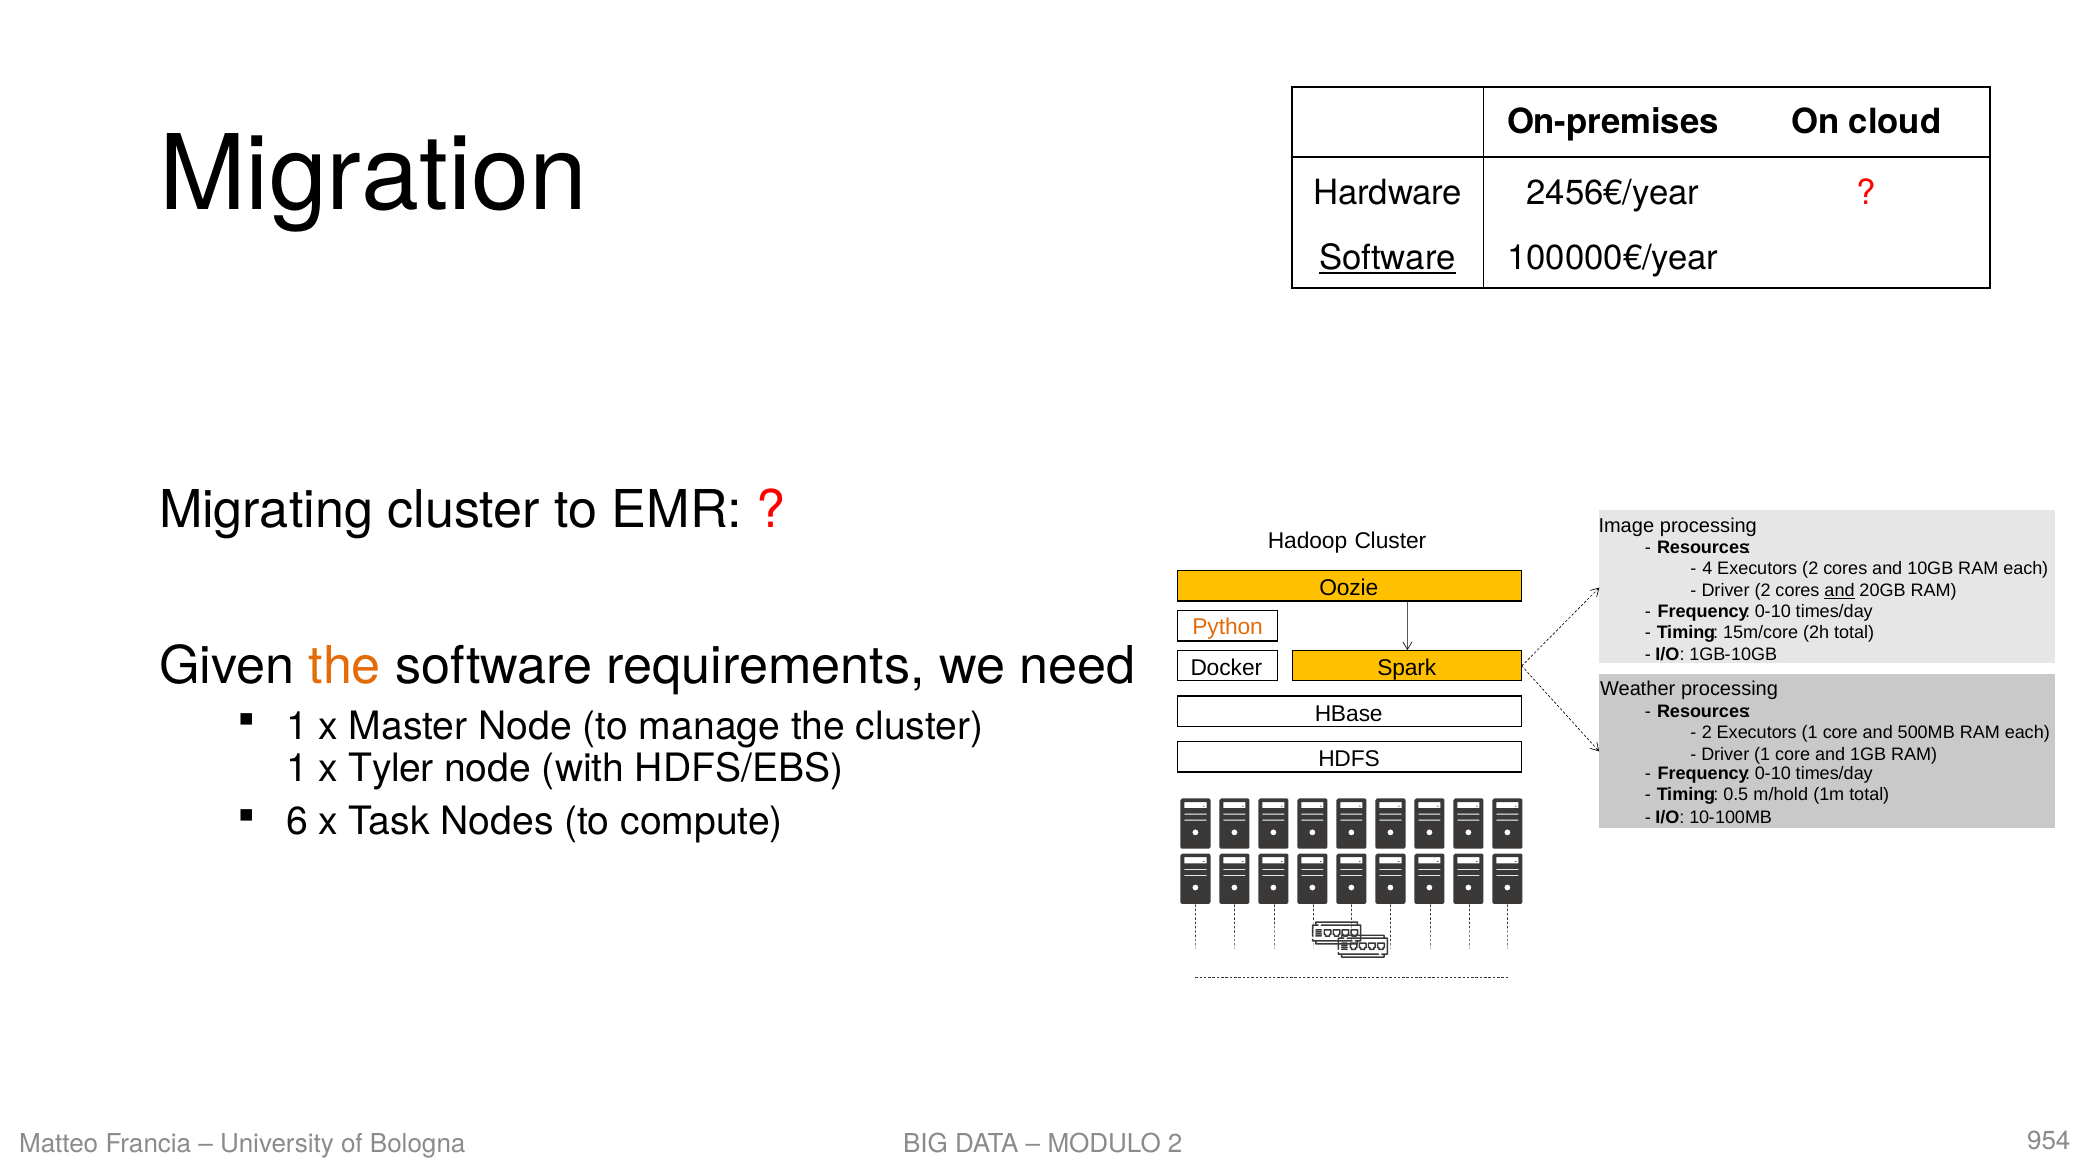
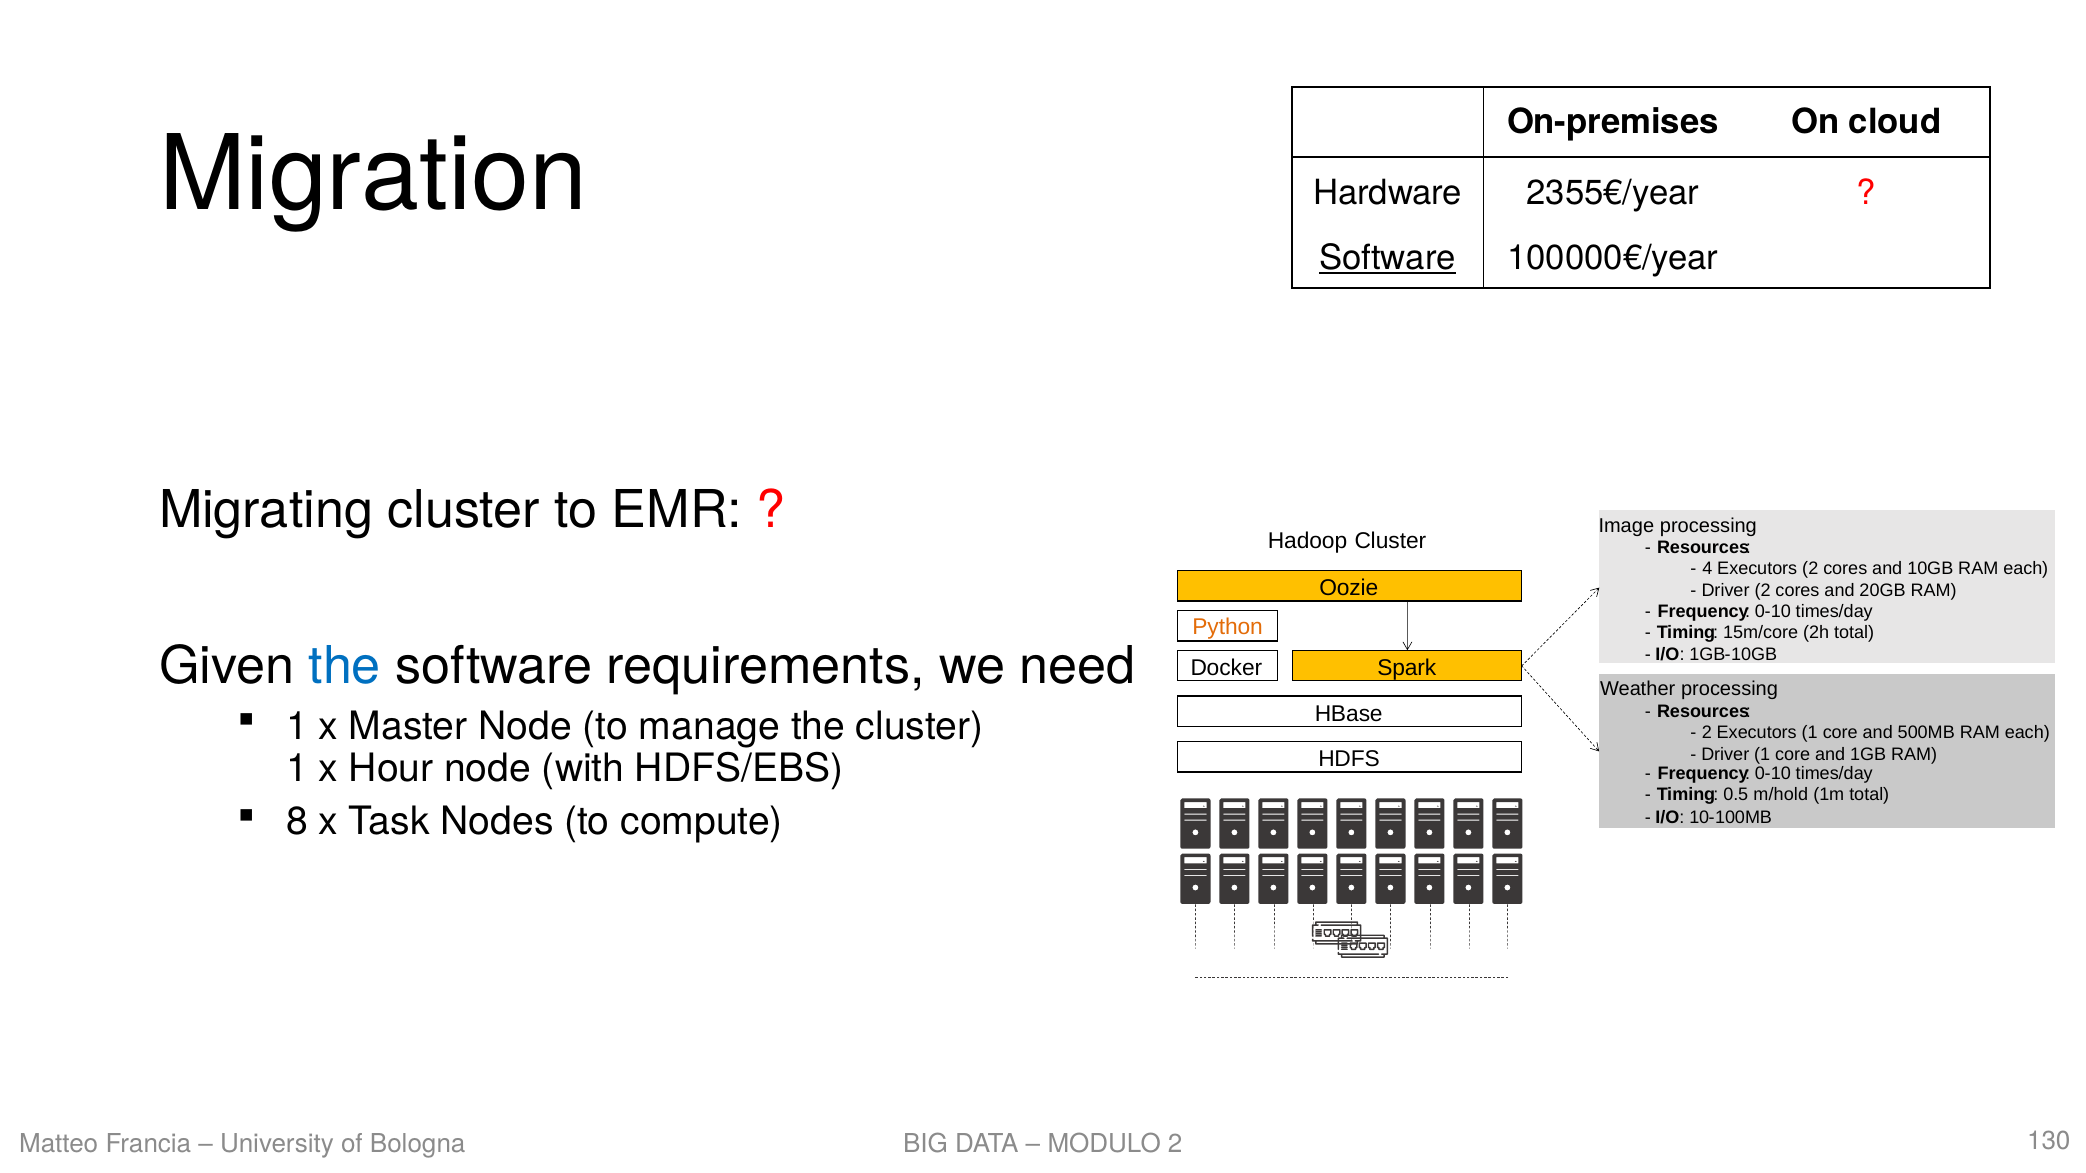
2456€/year: 2456€/year -> 2355€/year
and at (1840, 591) underline: present -> none
the at (345, 667) colour: orange -> blue
Tyler: Tyler -> Hour
6: 6 -> 8
954: 954 -> 130
